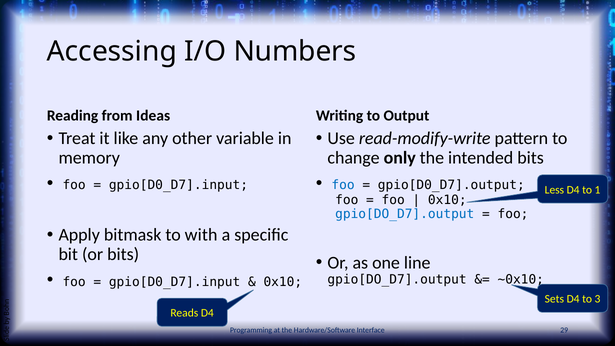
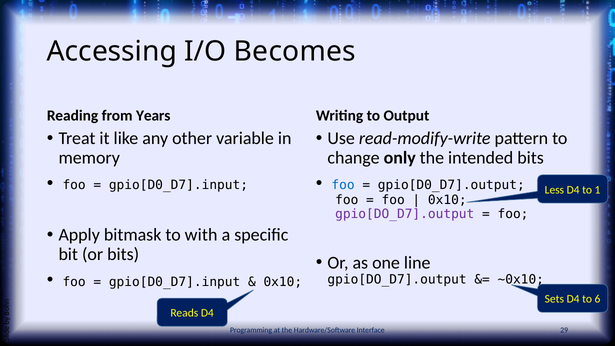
Numbers: Numbers -> Becomes
Ideas: Ideas -> Years
gpio[DO_D7].output at (405, 214) colour: blue -> purple
3: 3 -> 6
